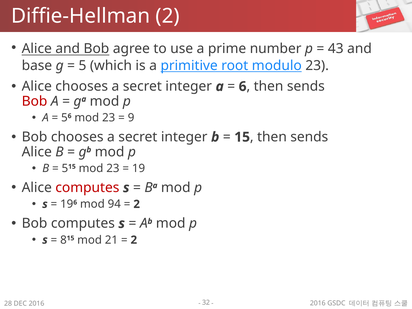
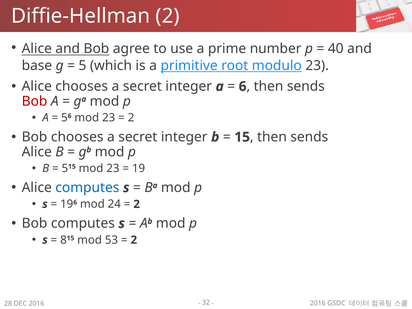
43: 43 -> 40
9 at (131, 118): 9 -> 2
computes at (87, 188) colour: red -> blue
94: 94 -> 24
21: 21 -> 53
